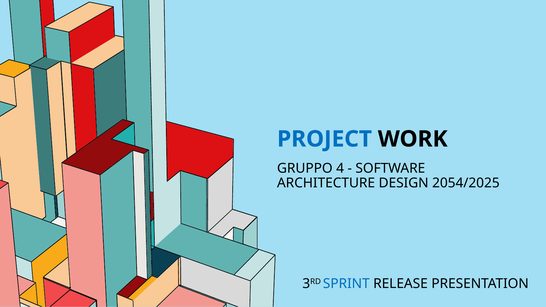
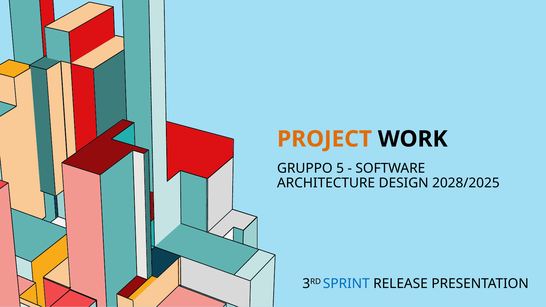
PROJECT colour: blue -> orange
4: 4 -> 5
2054/2025: 2054/2025 -> 2028/2025
